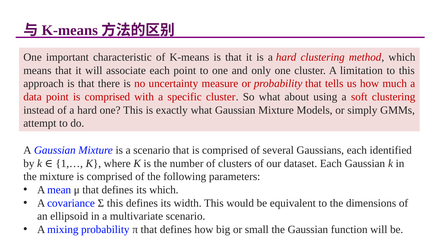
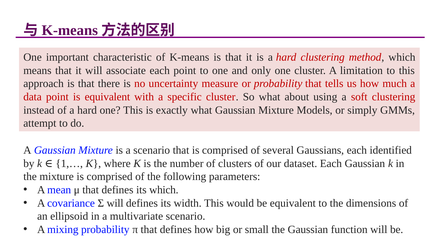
point is comprised: comprised -> equivalent
Σ this: this -> will
